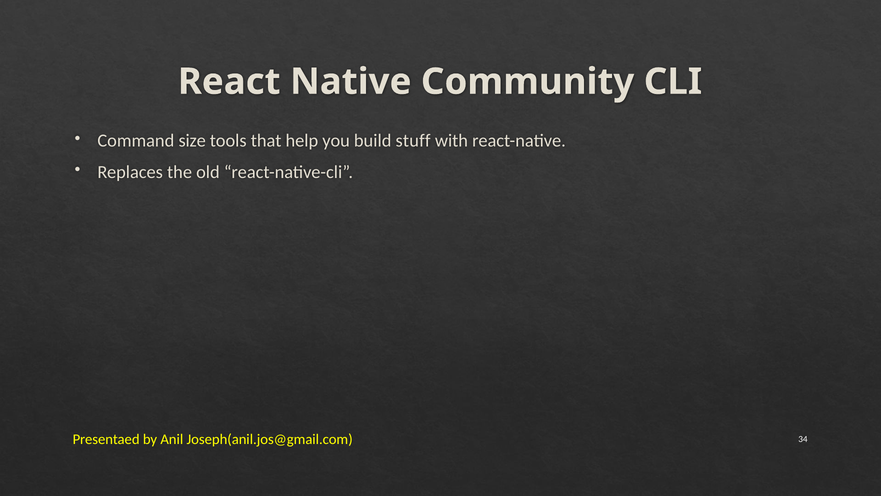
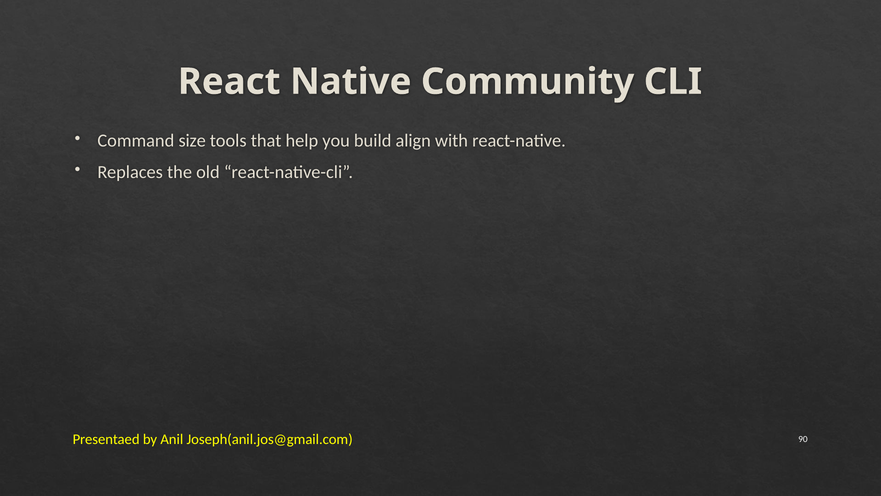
stuff: stuff -> align
34: 34 -> 90
